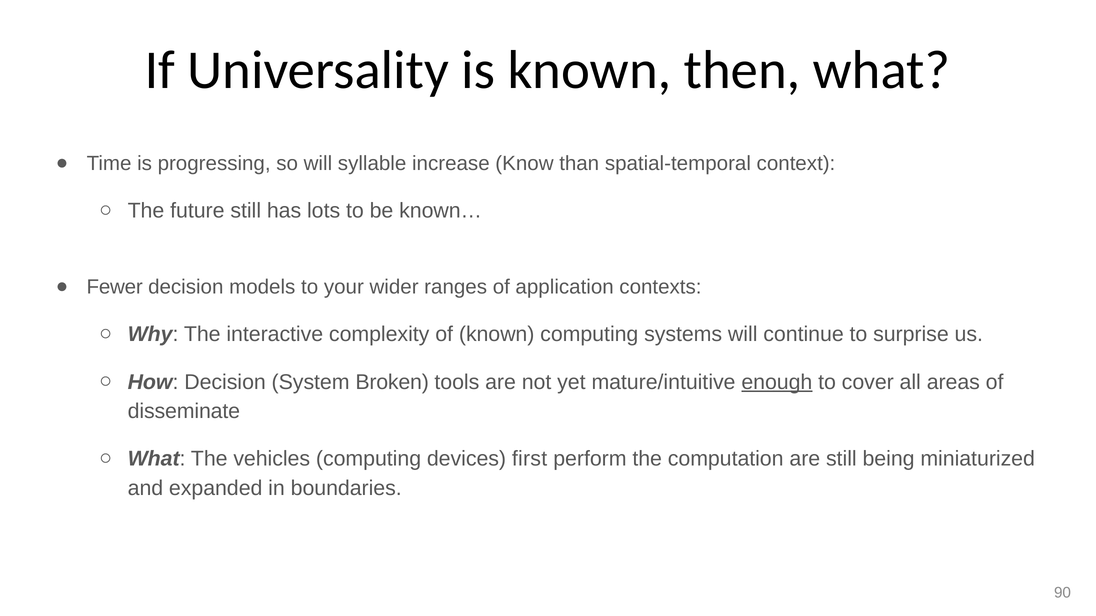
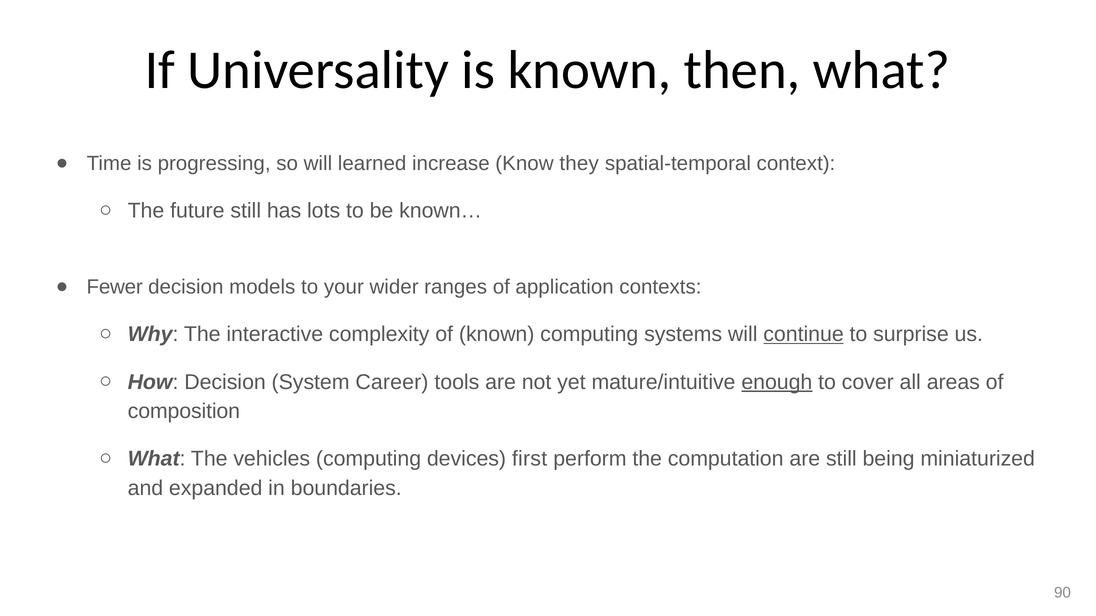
syllable: syllable -> learned
than: than -> they
continue underline: none -> present
Broken: Broken -> Career
disseminate: disseminate -> composition
